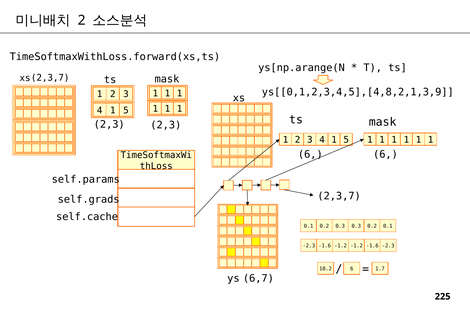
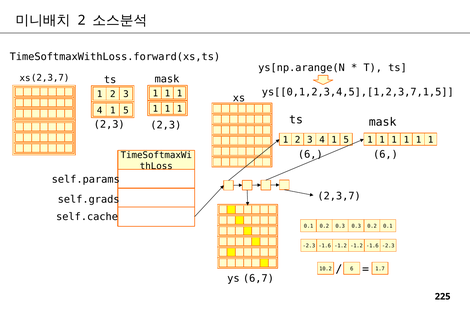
ys[[0,1,2,3,4,5],[4,8,2,1,3,9: ys[[0,1,2,3,4,5],[4,8,2,1,3,9 -> ys[[0,1,2,3,4,5],[1,2,3,7,1,5
